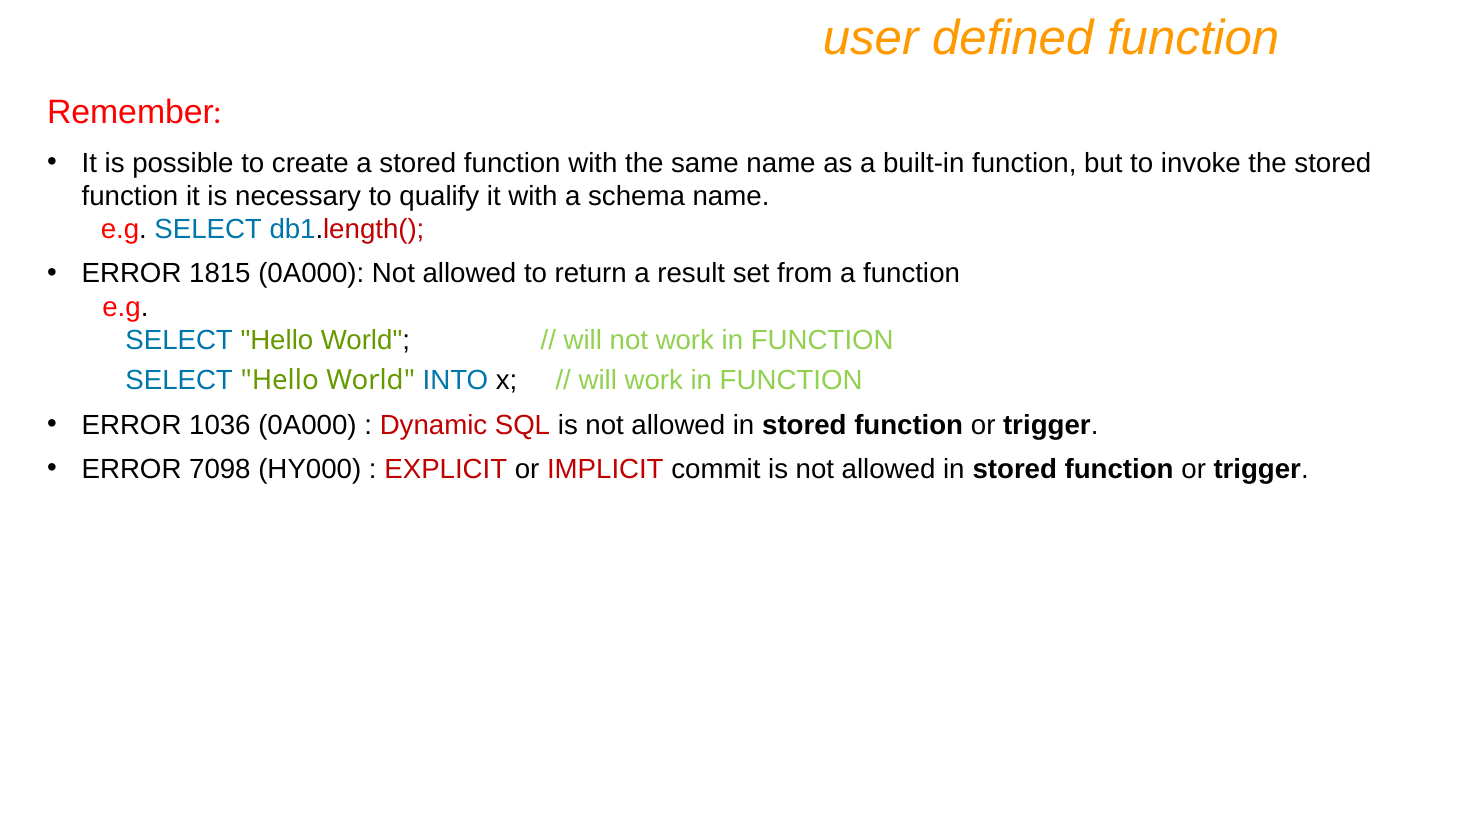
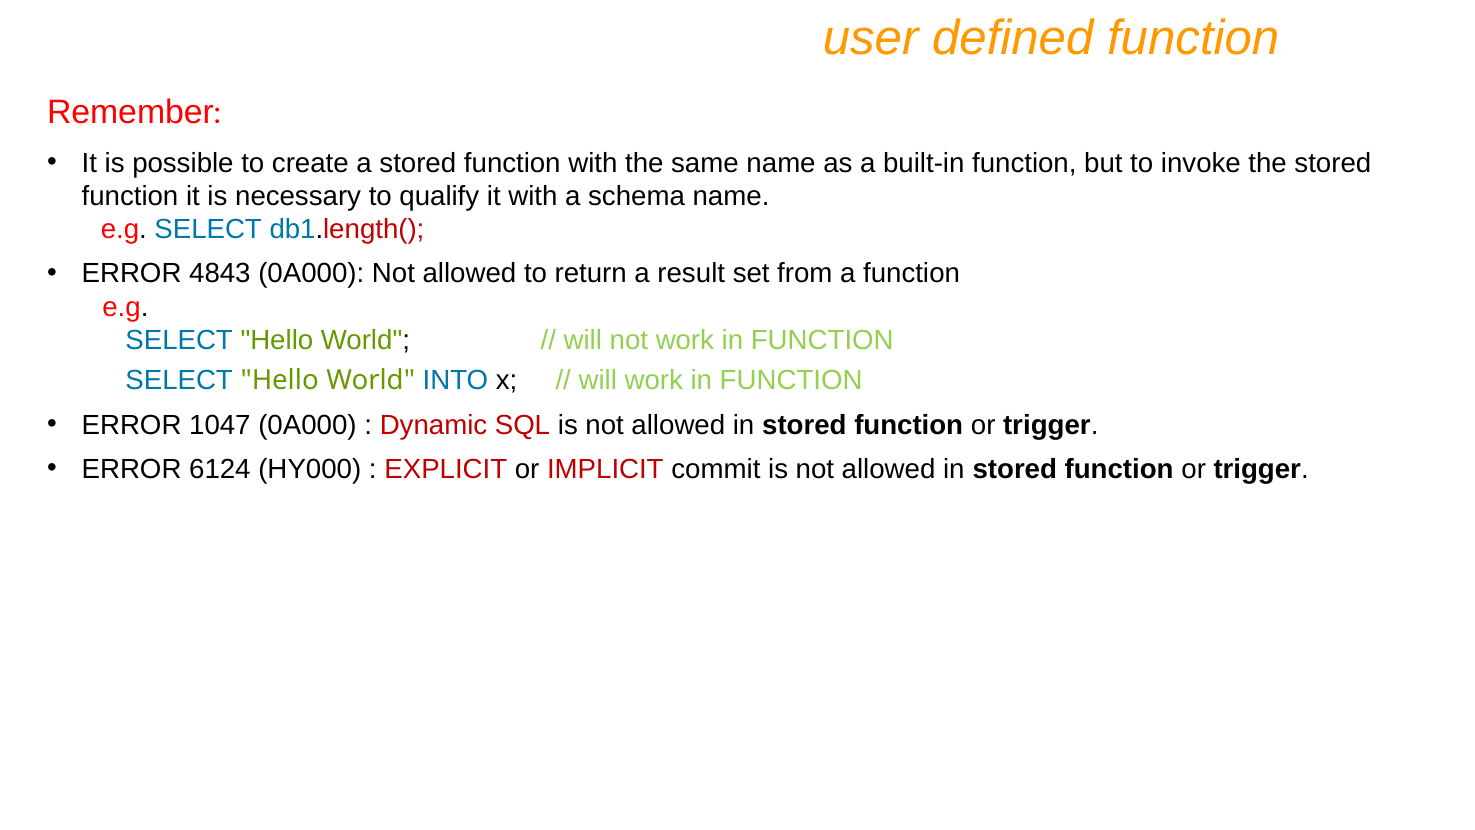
1815: 1815 -> 4843
1036: 1036 -> 1047
7098: 7098 -> 6124
